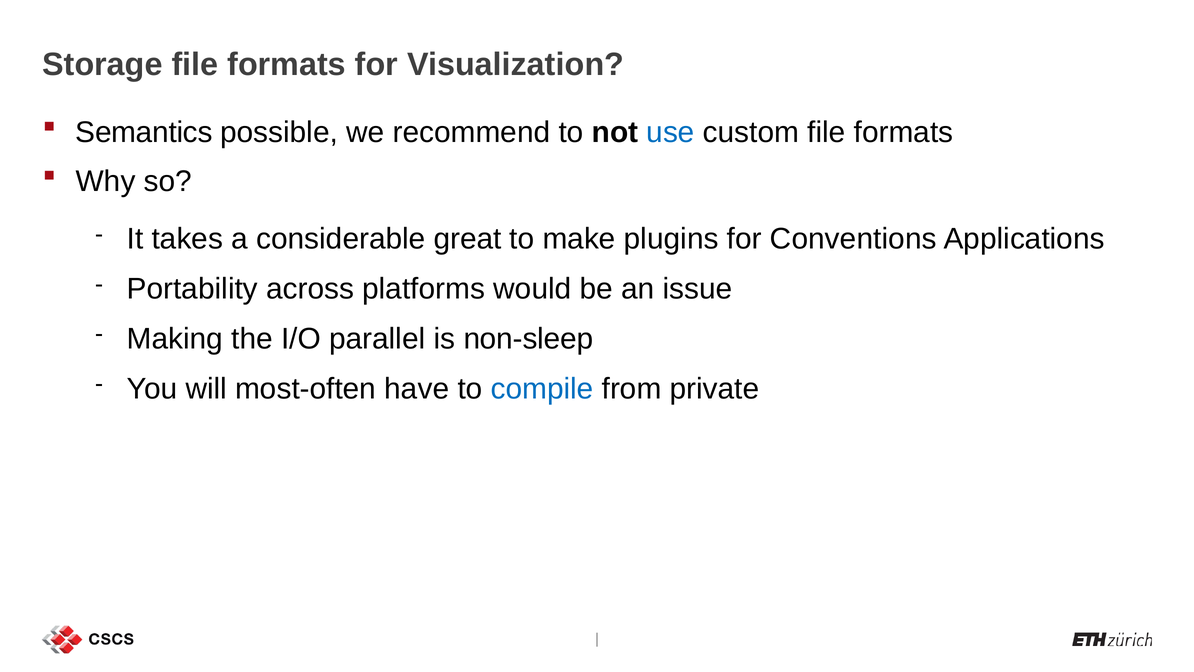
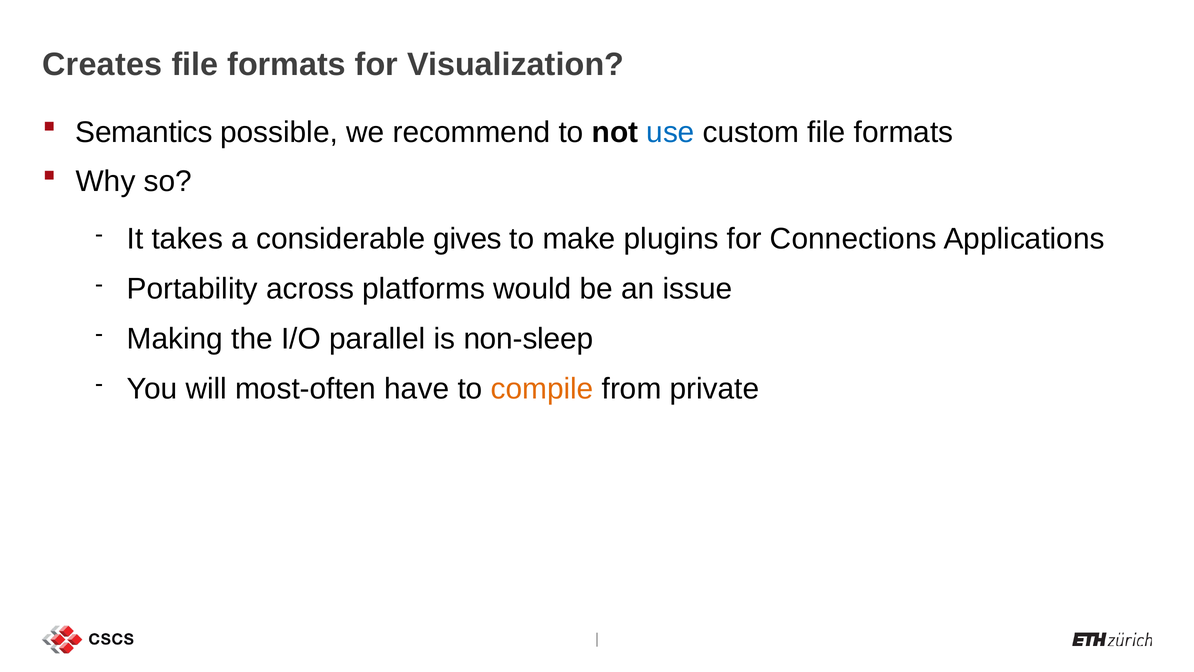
Storage: Storage -> Creates
great: great -> gives
Conventions: Conventions -> Connections
compile colour: blue -> orange
